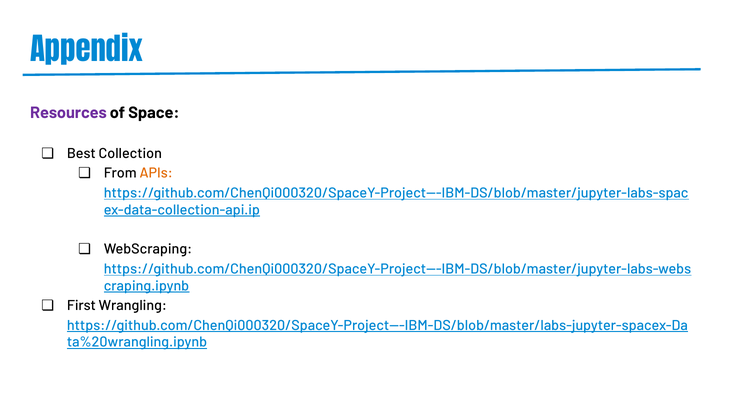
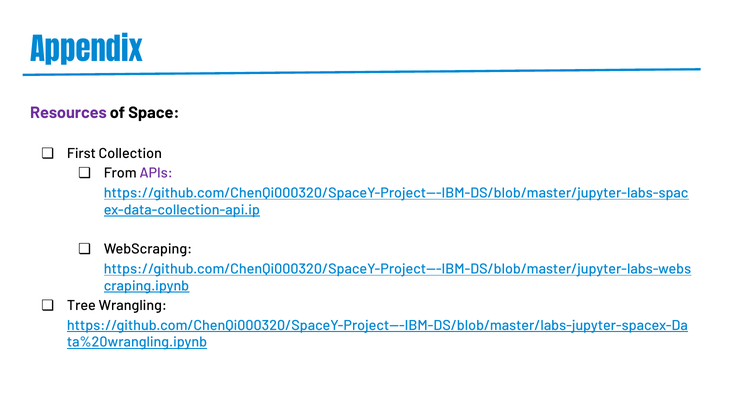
Best: Best -> First
APIs colour: orange -> purple
First: First -> Tree
